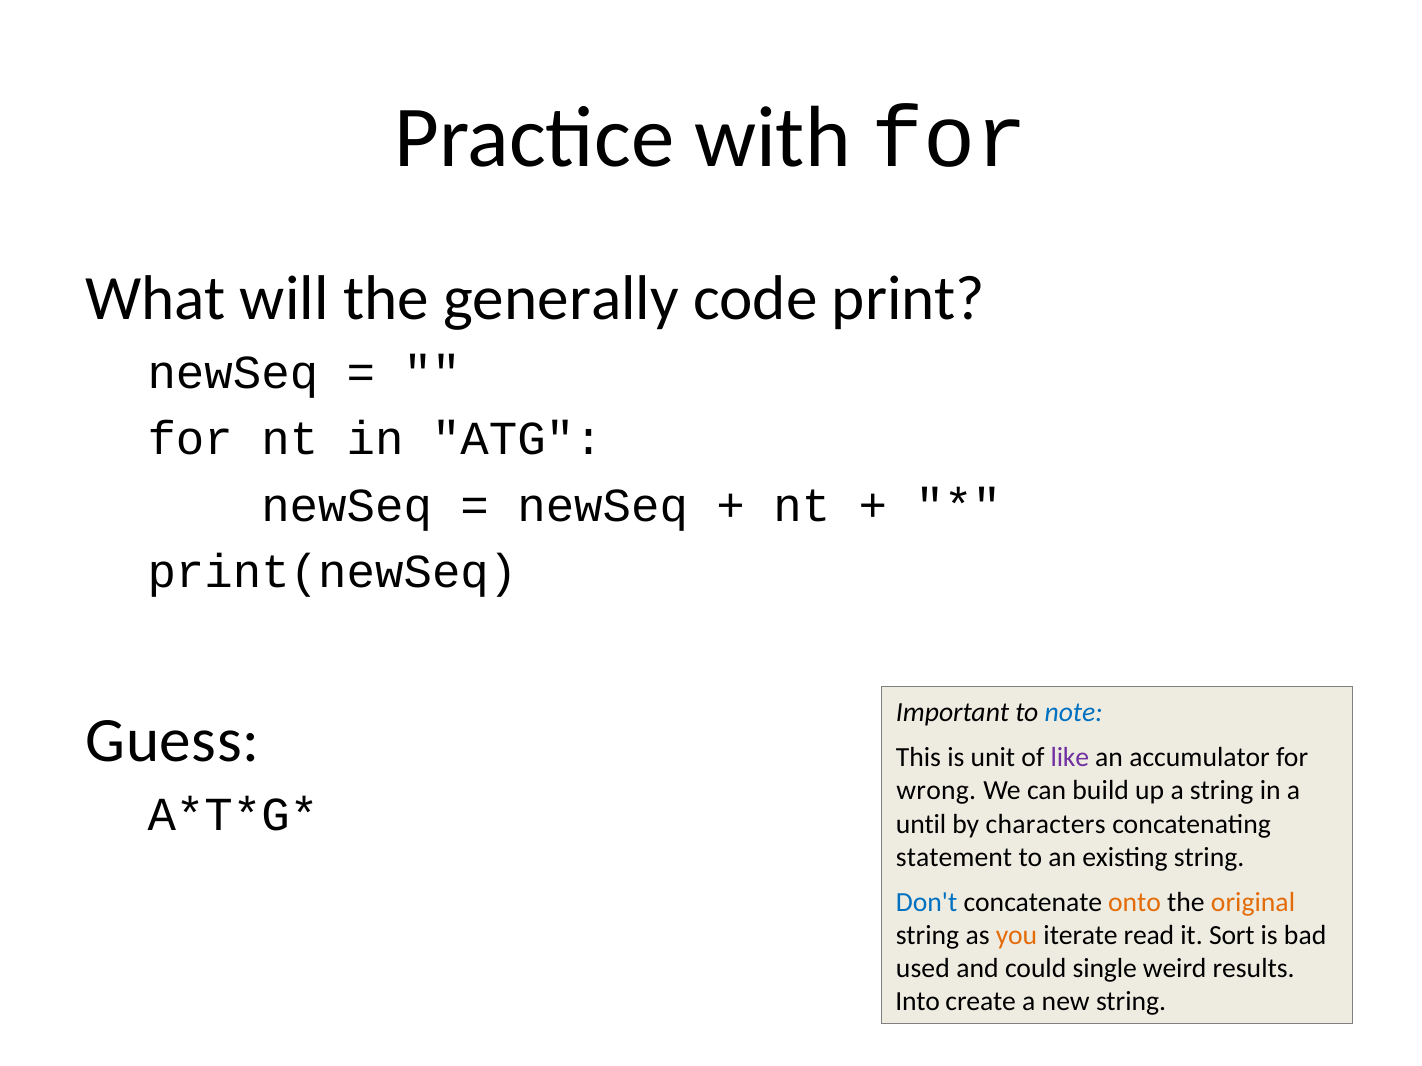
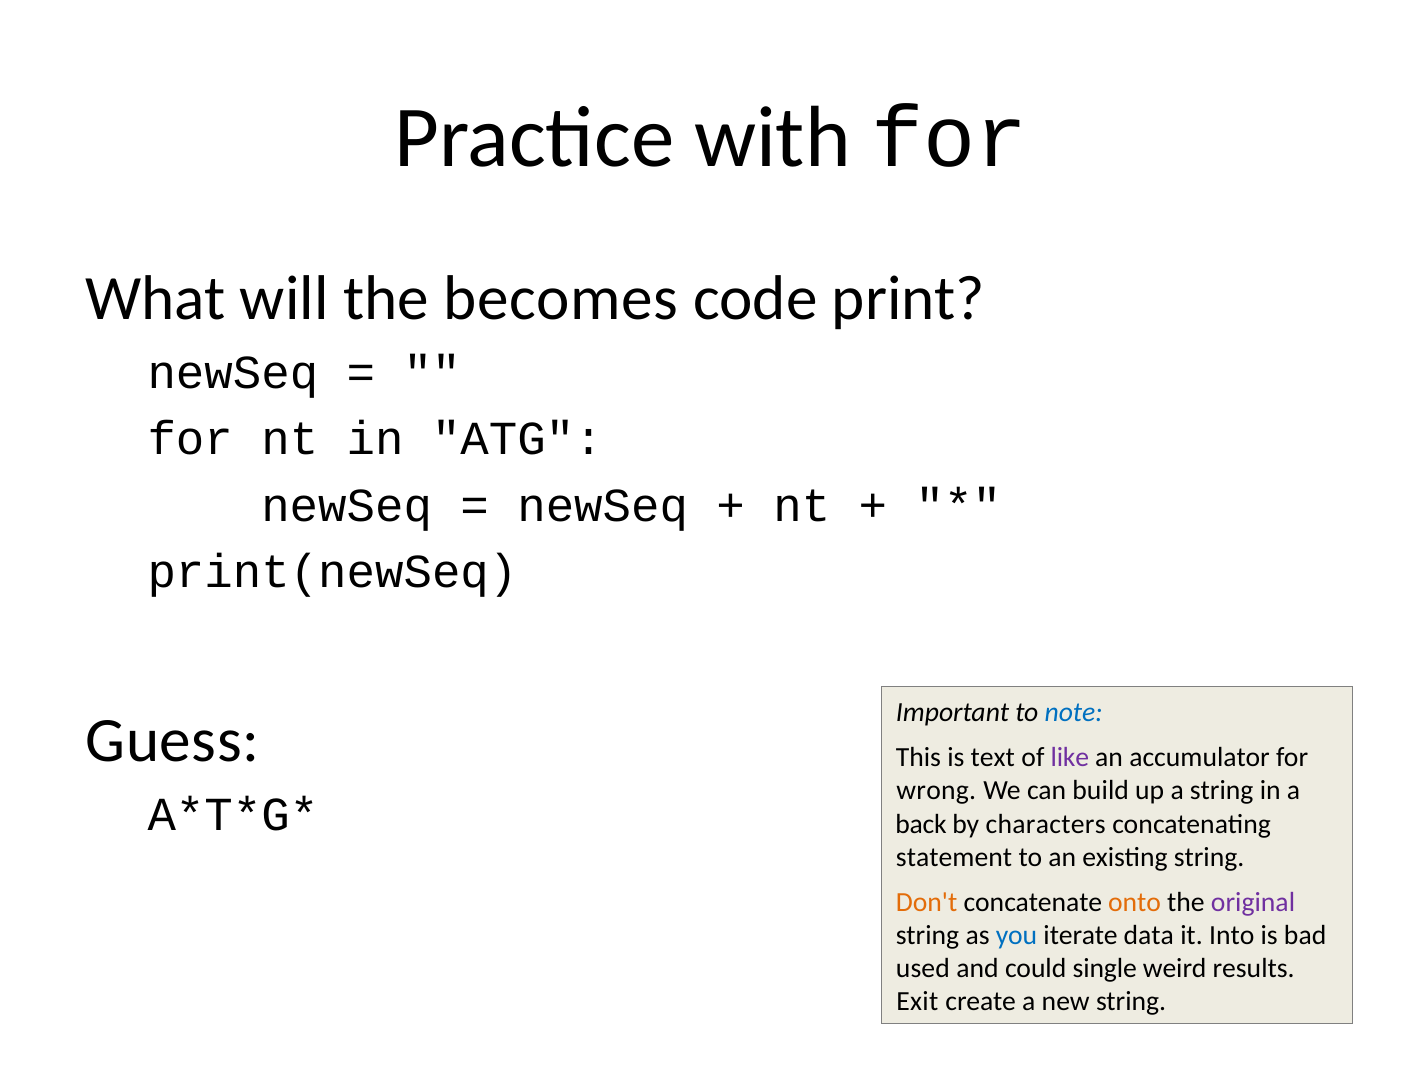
generally: generally -> becomes
unit: unit -> text
until: until -> back
Don't colour: blue -> orange
original colour: orange -> purple
you colour: orange -> blue
read: read -> data
Sort: Sort -> Into
Into: Into -> Exit
